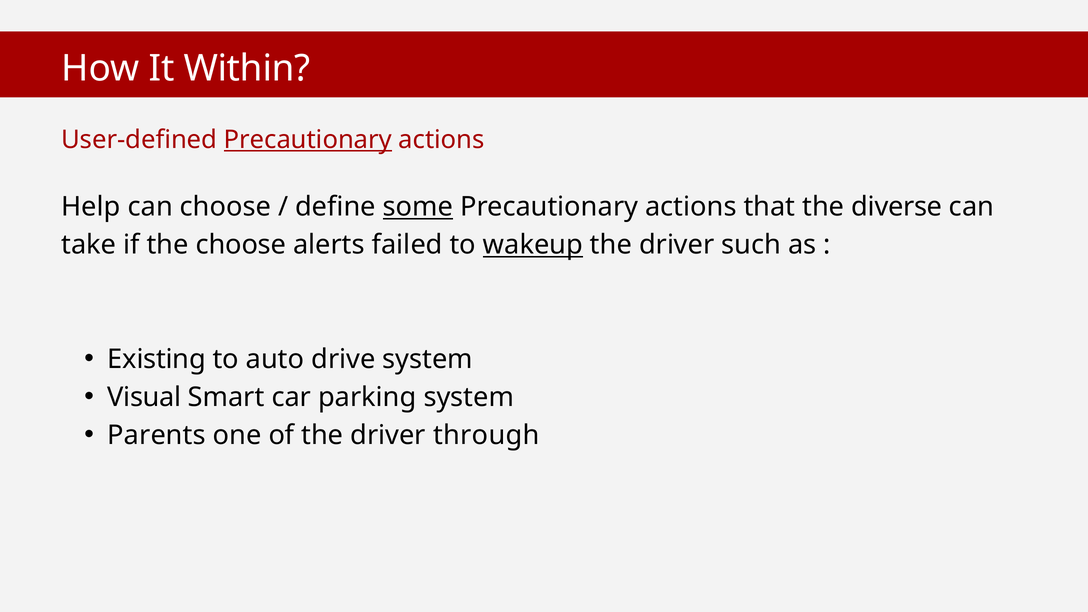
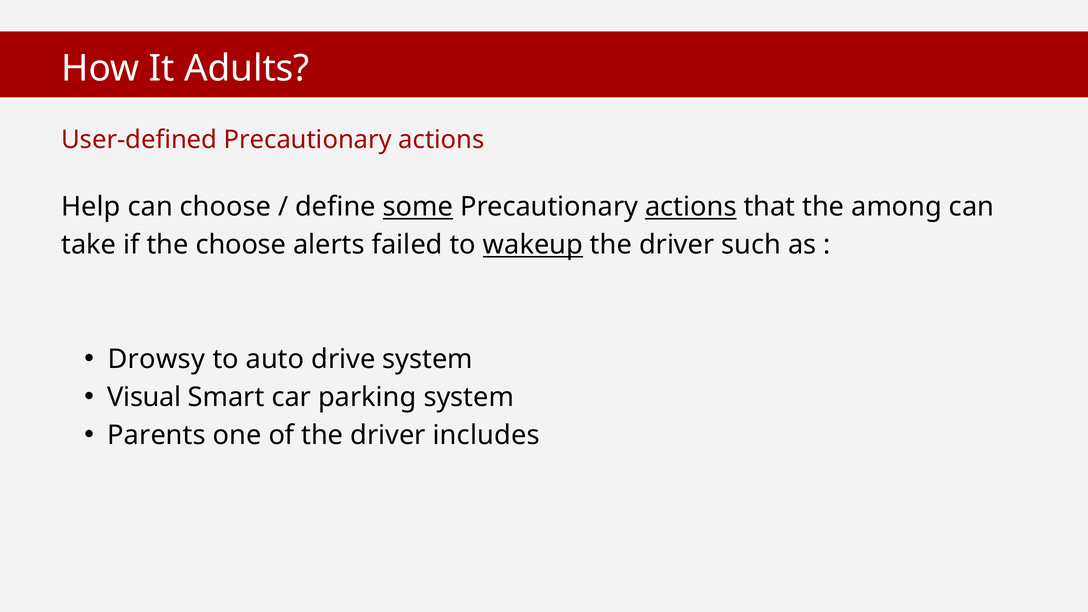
Within: Within -> Adults
Precautionary at (308, 140) underline: present -> none
actions at (691, 207) underline: none -> present
diverse: diverse -> among
Existing: Existing -> Drowsy
through: through -> includes
